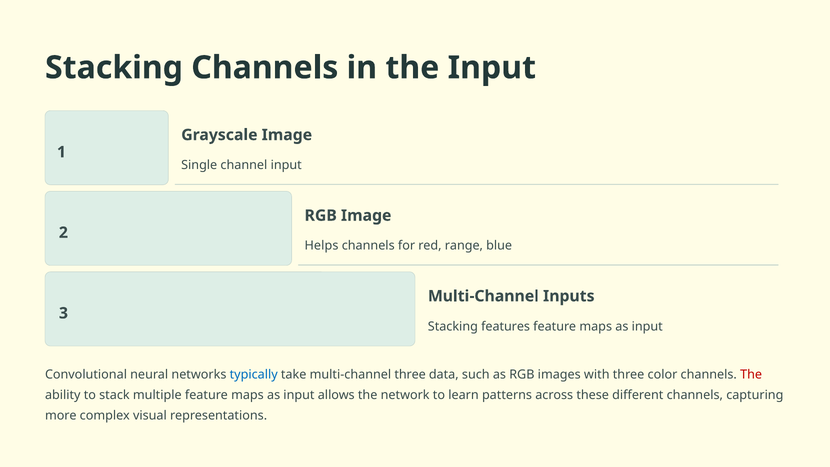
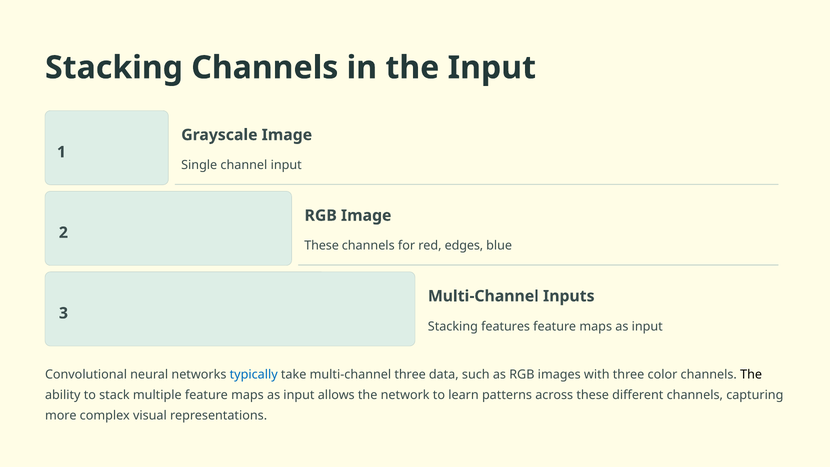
Helps at (321, 246): Helps -> These
range: range -> edges
The at (751, 374) colour: red -> black
